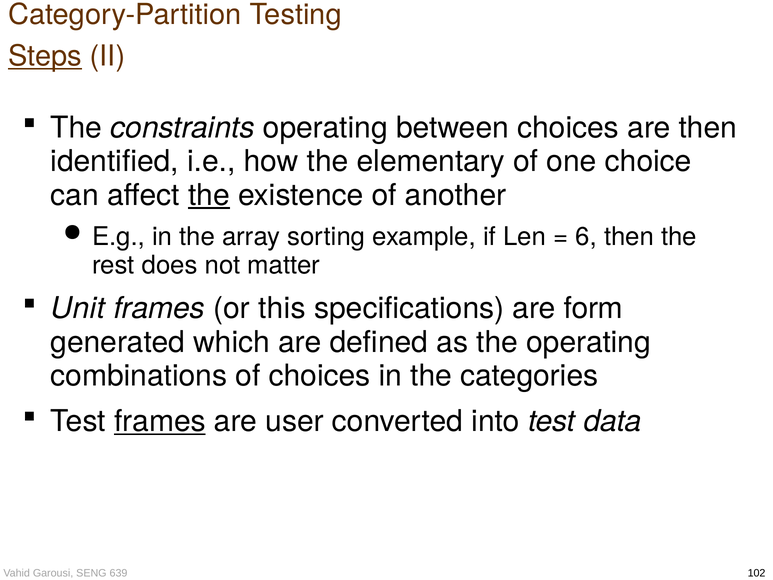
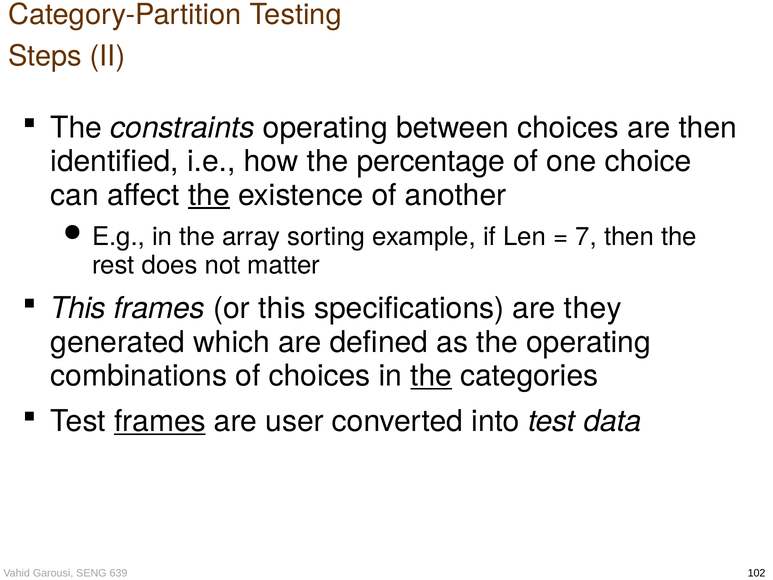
Steps underline: present -> none
elementary: elementary -> percentage
6: 6 -> 7
Unit at (78, 308): Unit -> This
form: form -> they
the at (431, 376) underline: none -> present
